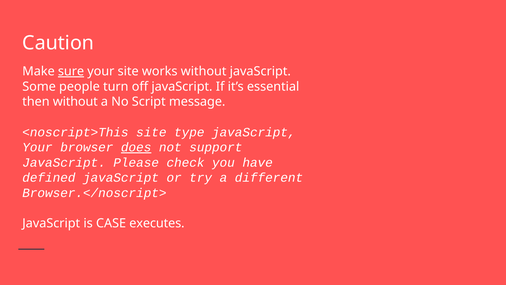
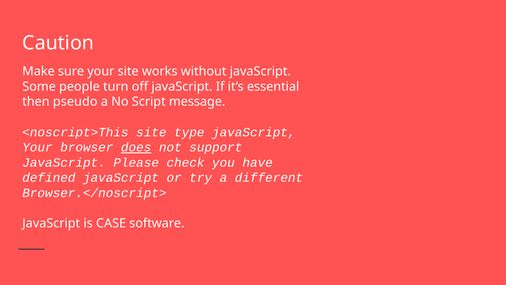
sure underline: present -> none
then without: without -> pseudo
executes: executes -> software
